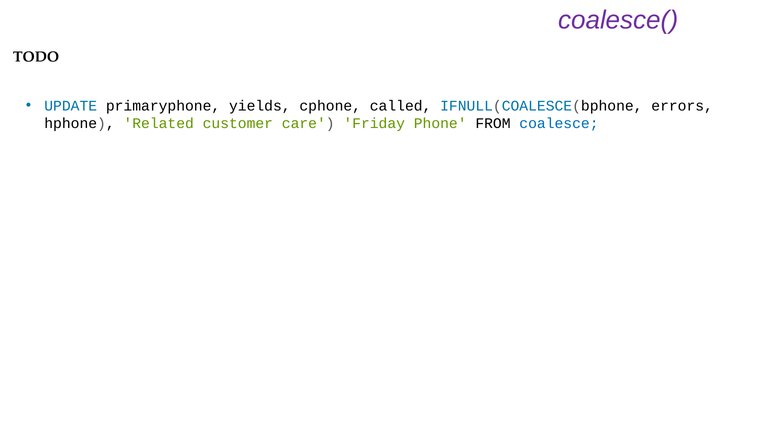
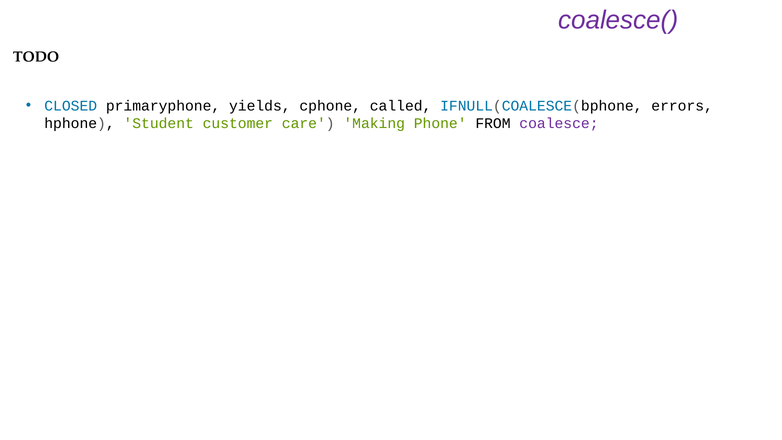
UPDATE: UPDATE -> CLOSED
Related: Related -> Student
Friday: Friday -> Making
coalesce colour: blue -> purple
